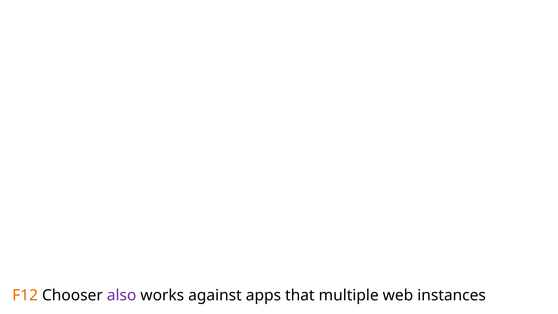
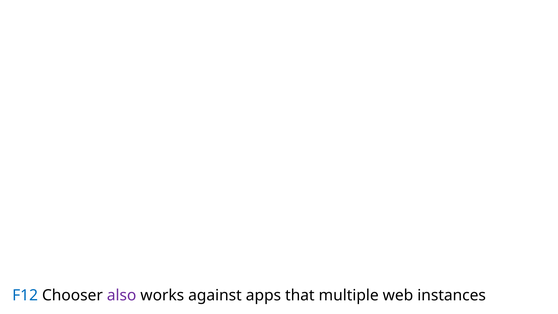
F12 colour: orange -> blue
